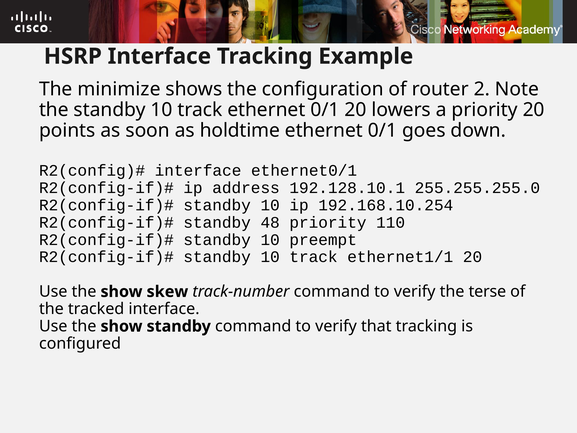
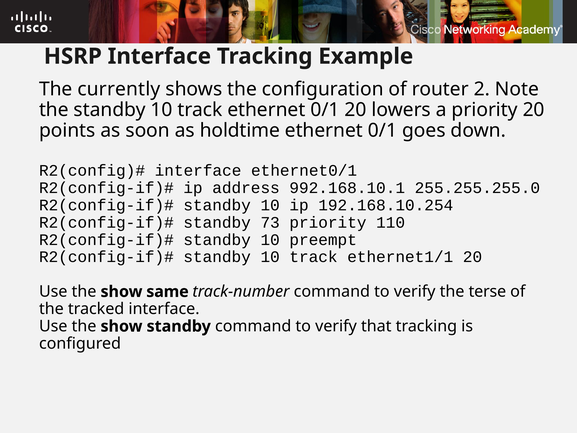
minimize: minimize -> currently
192.128.10.1: 192.128.10.1 -> 992.168.10.1
48: 48 -> 73
skew: skew -> same
